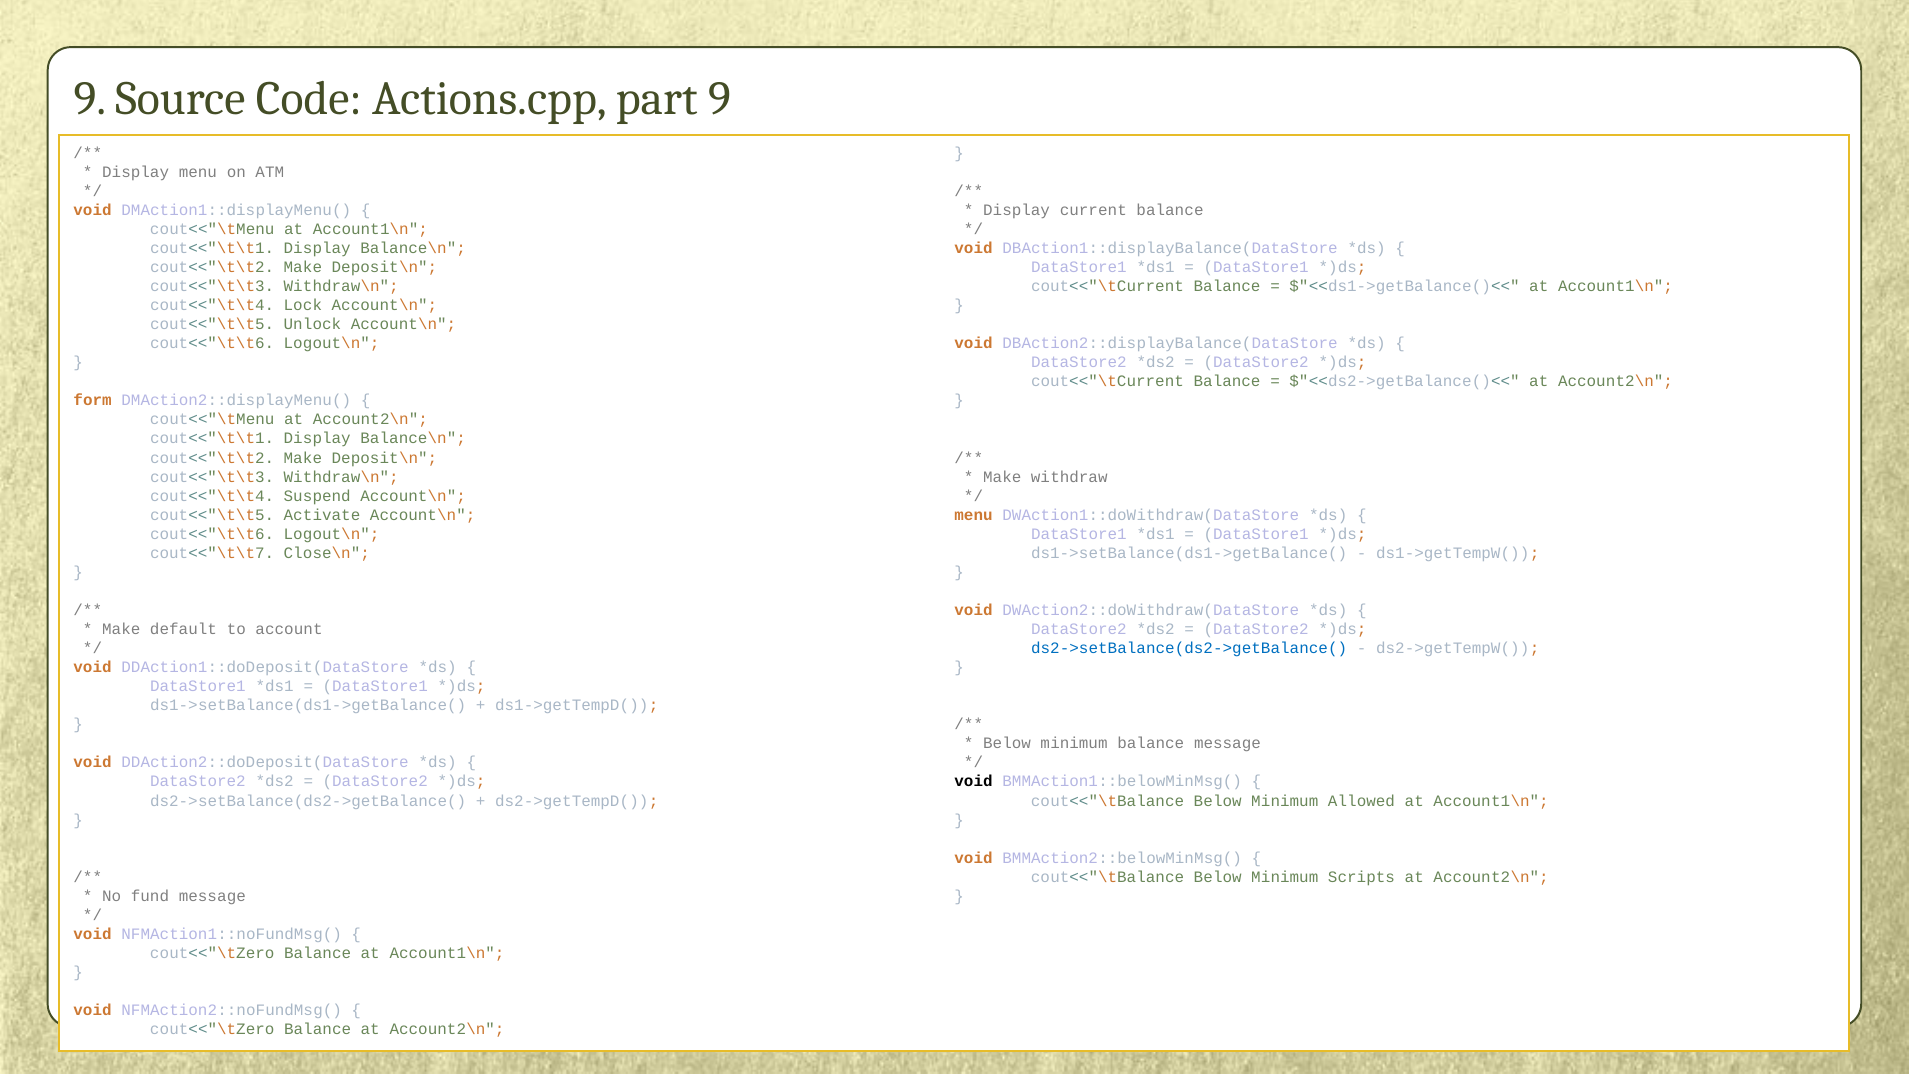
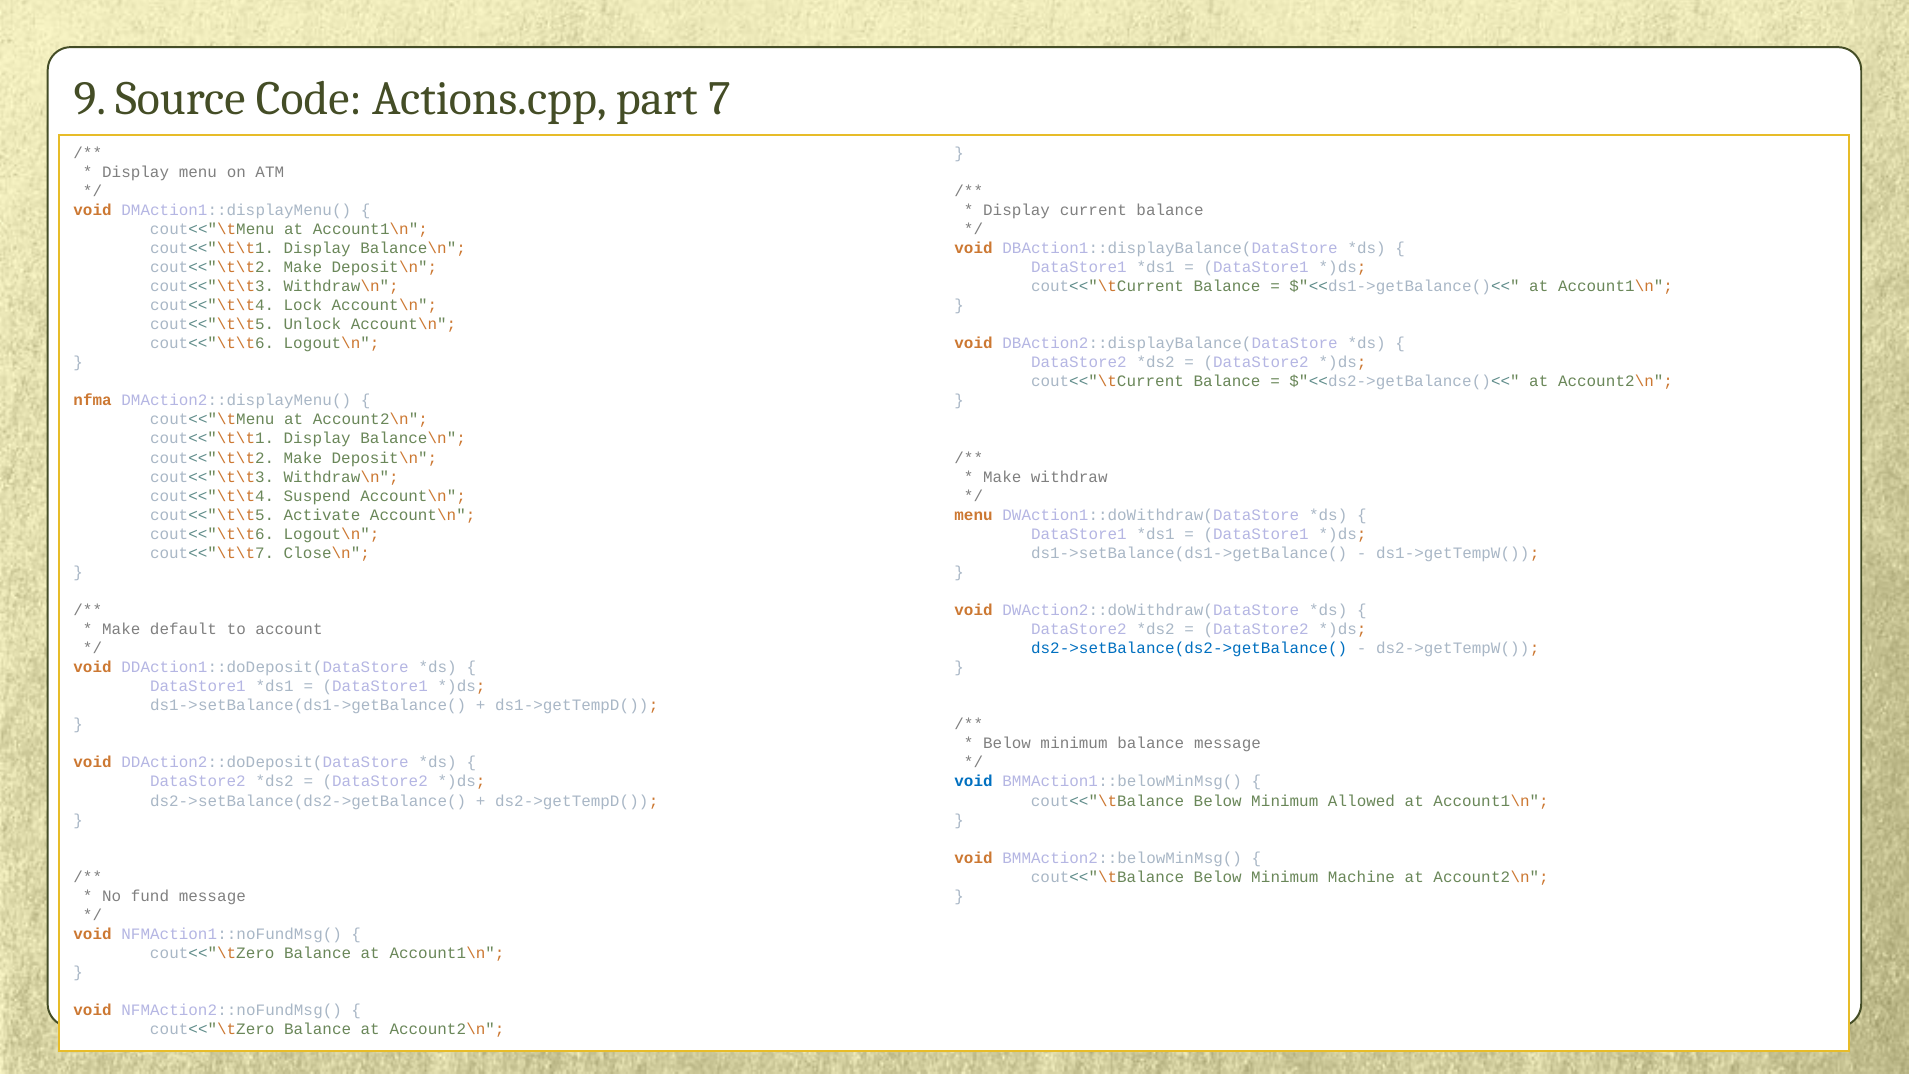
part 9: 9 -> 7
form: form -> nfma
void at (974, 782) colour: black -> blue
Scripts: Scripts -> Machine
